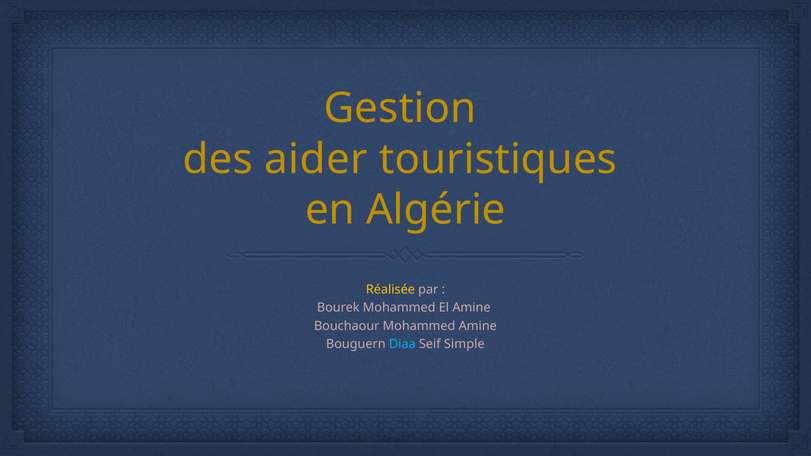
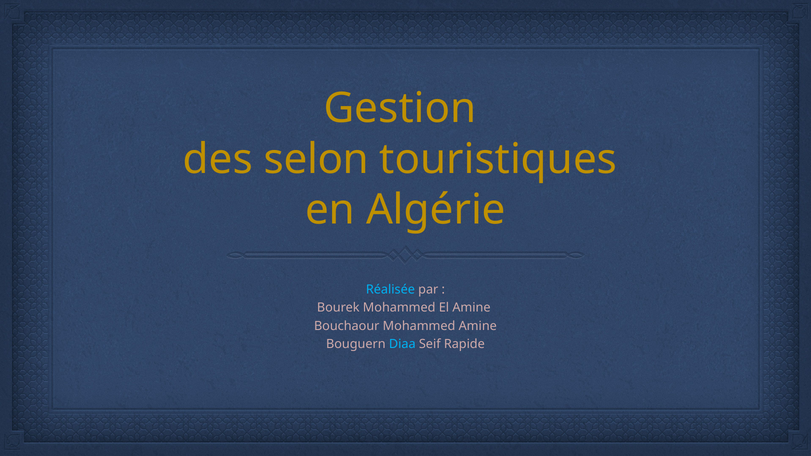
aider: aider -> selon
Réalisée colour: yellow -> light blue
Simple: Simple -> Rapide
